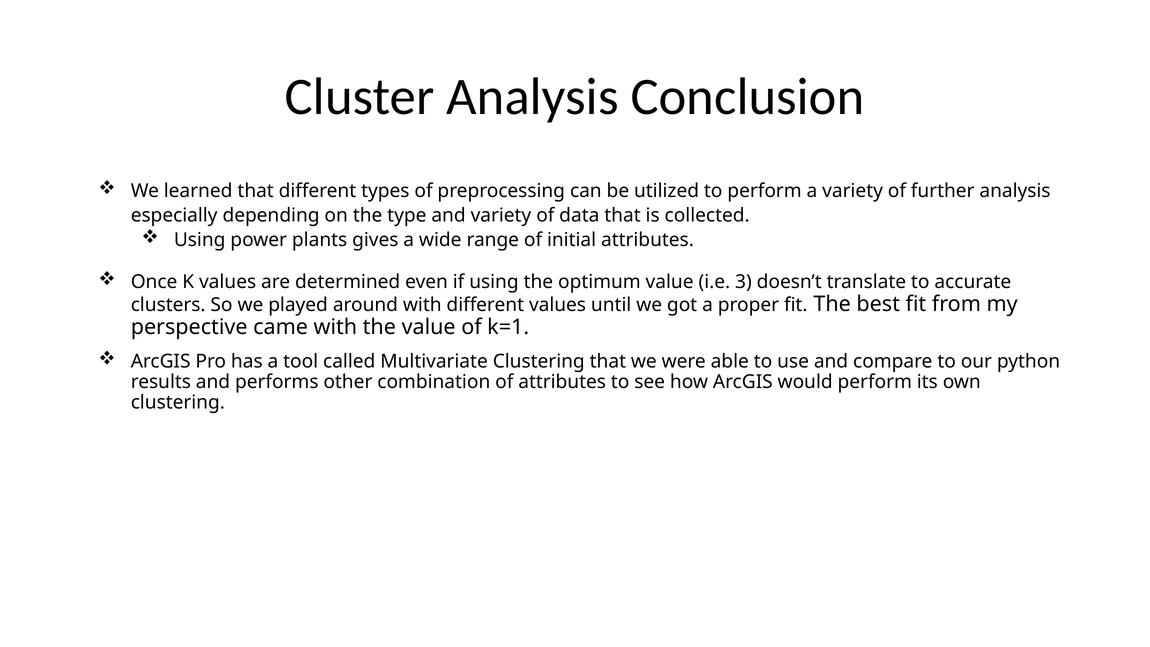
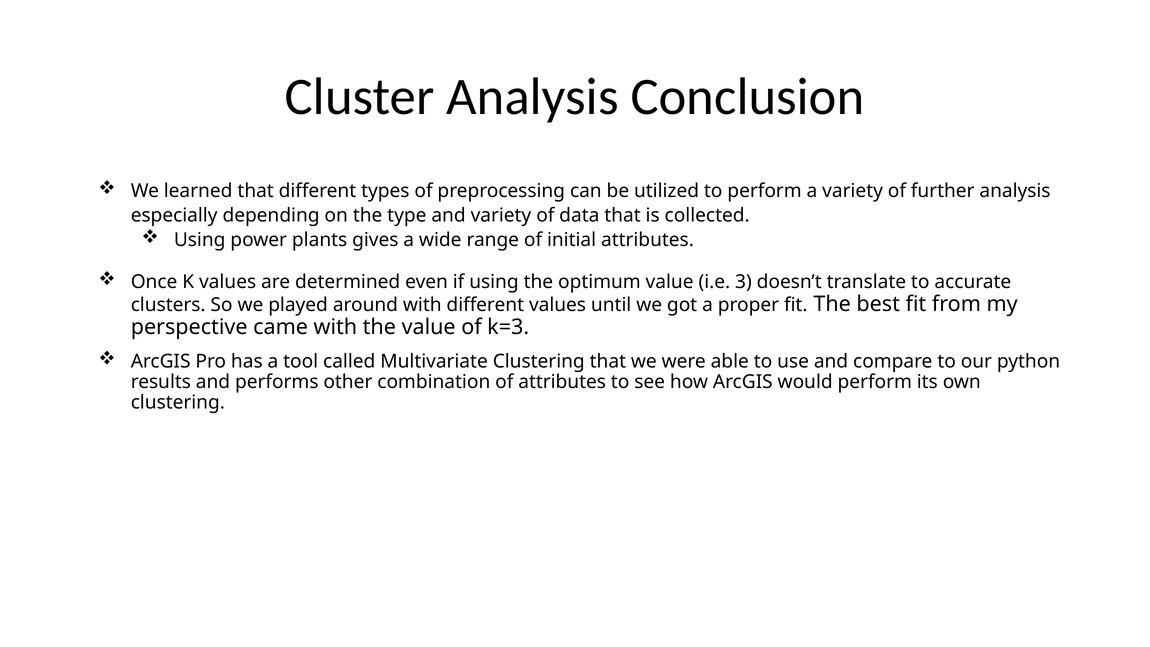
k=1: k=1 -> k=3
